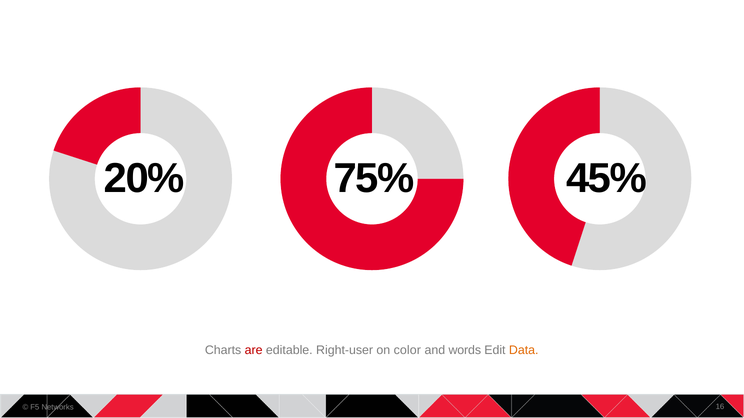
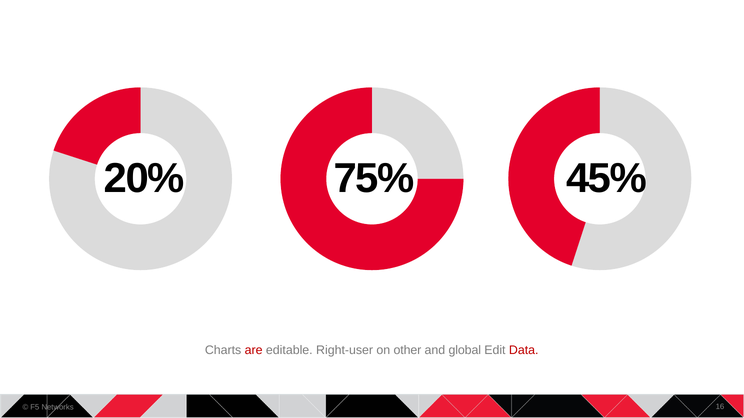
color: color -> other
words: words -> global
Data colour: orange -> red
